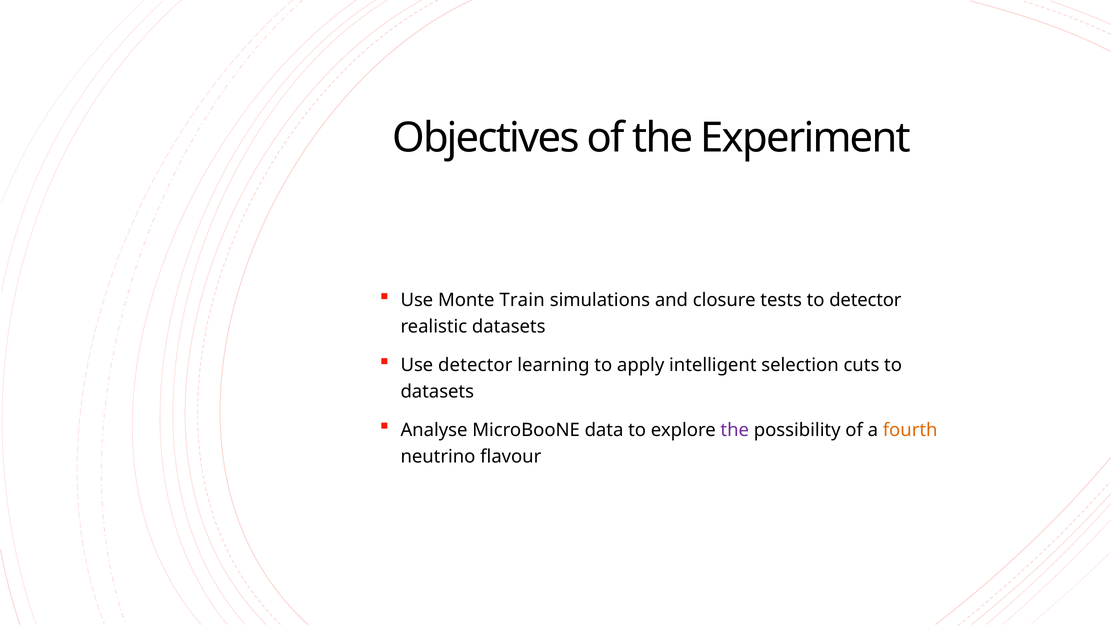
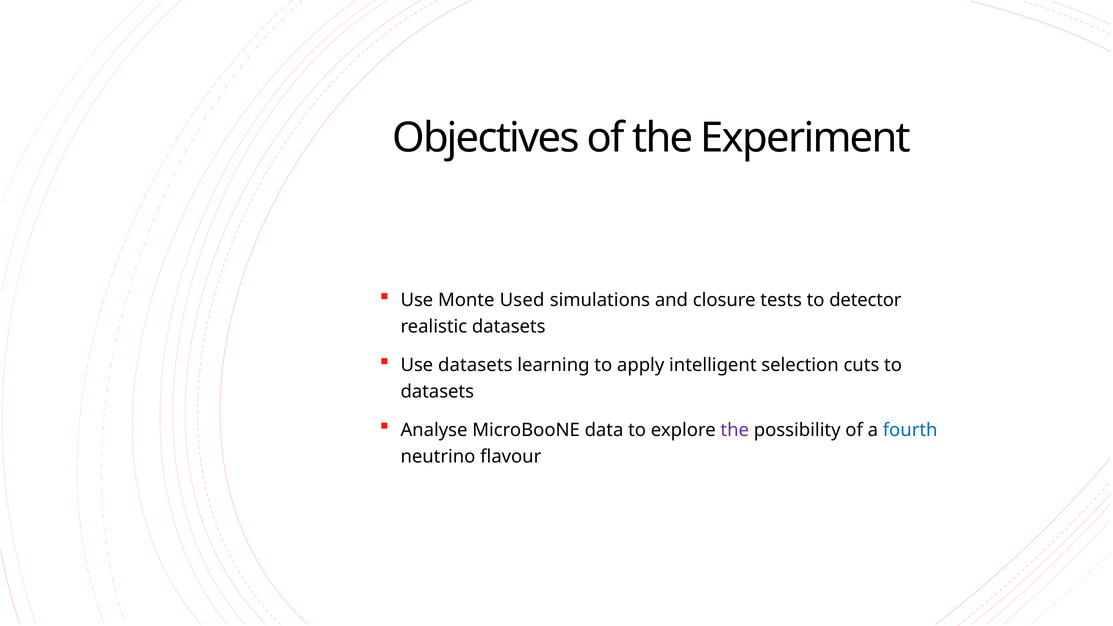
Train: Train -> Used
Use detector: detector -> datasets
fourth colour: orange -> blue
